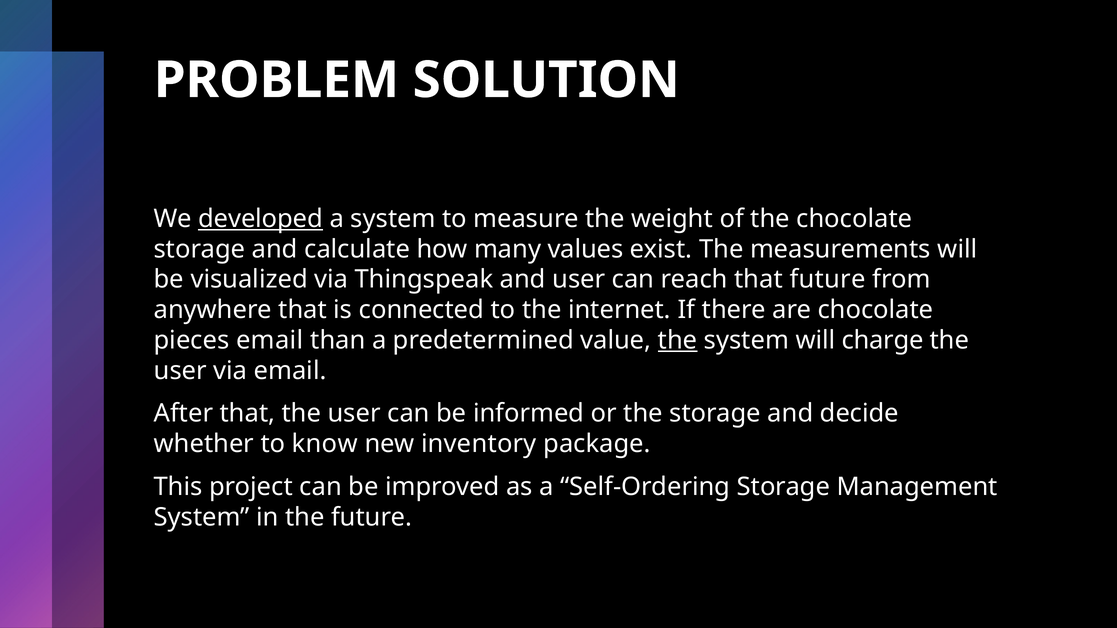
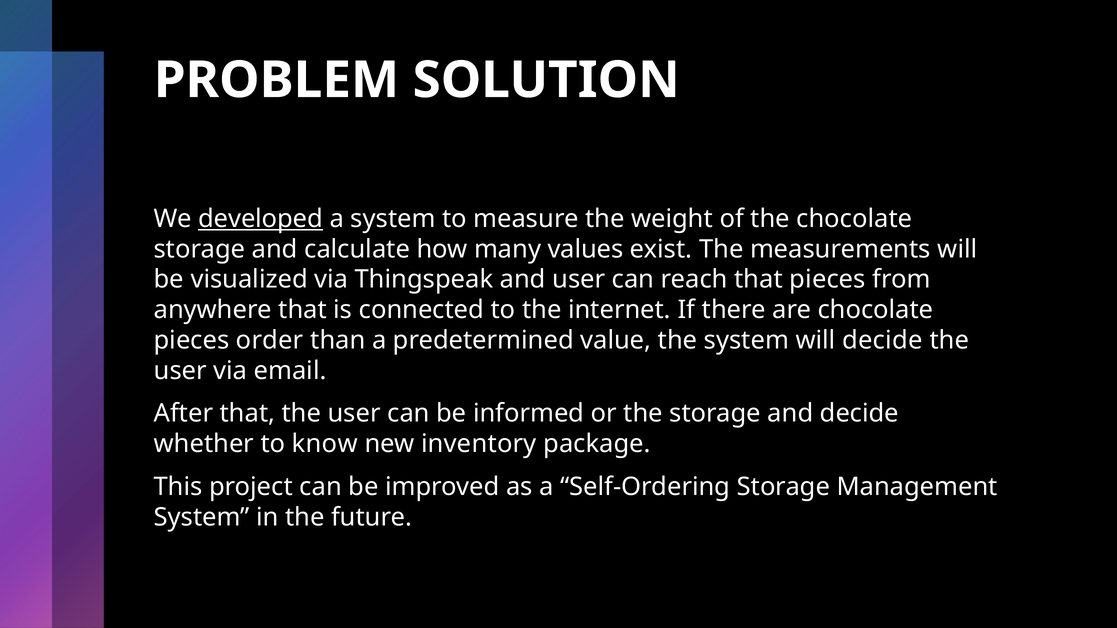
that future: future -> pieces
pieces email: email -> order
the at (678, 340) underline: present -> none
will charge: charge -> decide
